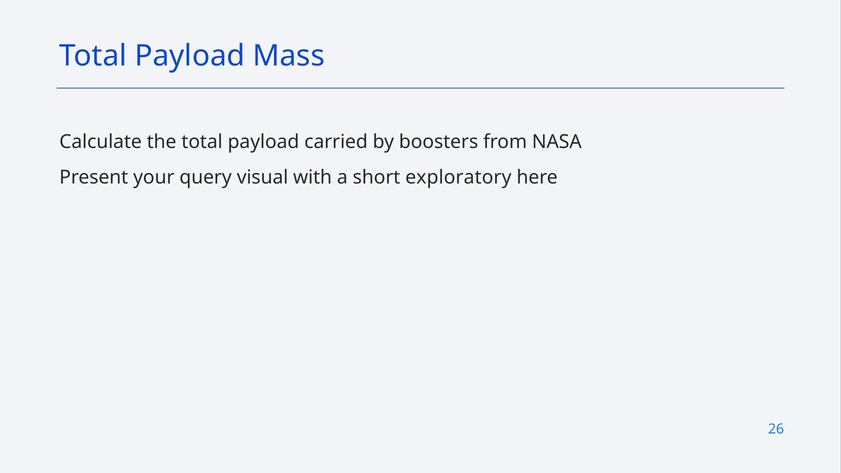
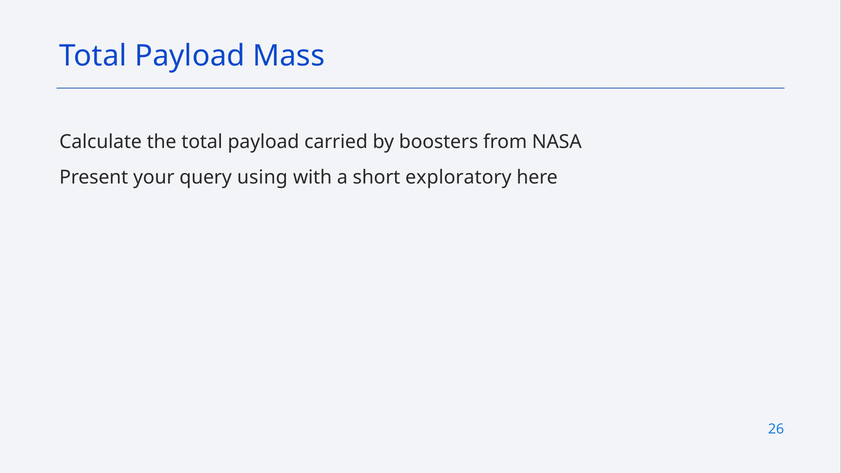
visual: visual -> using
